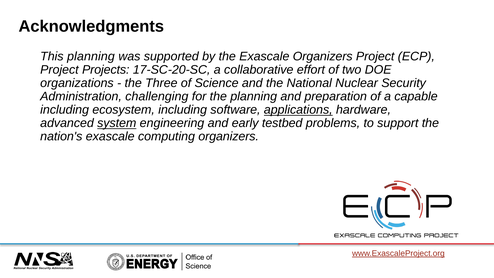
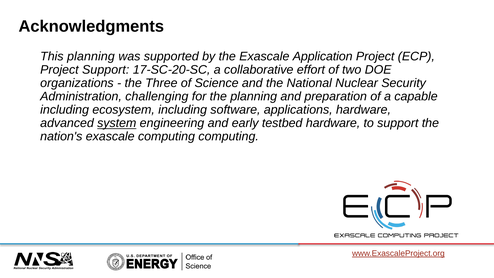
Exascale Organizers: Organizers -> Application
Project Projects: Projects -> Support
applications underline: present -> none
testbed problems: problems -> hardware
computing organizers: organizers -> computing
